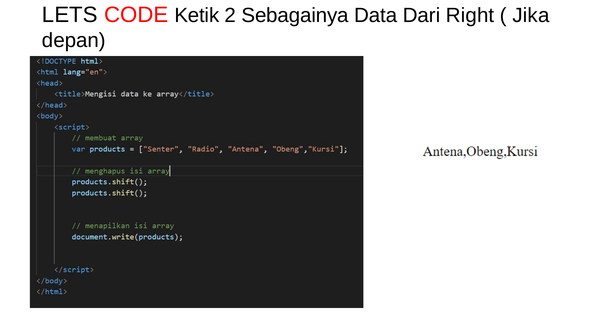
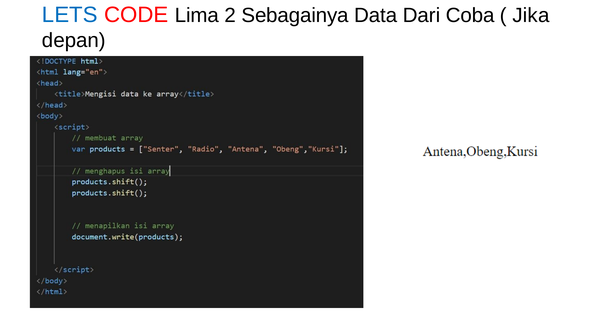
LETS colour: black -> blue
Ketik: Ketik -> Lima
Right: Right -> Coba
